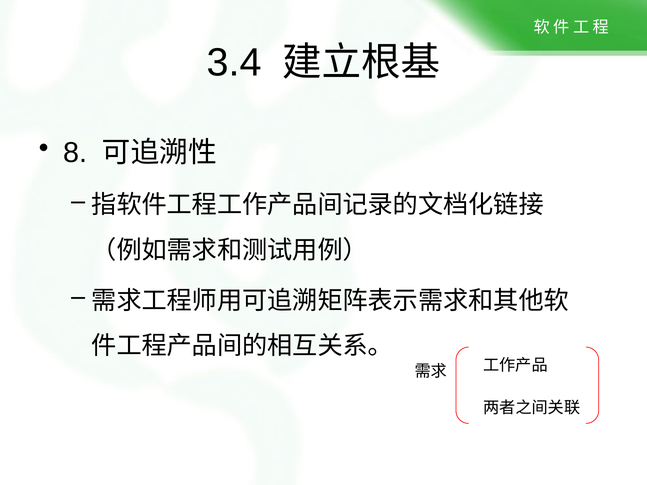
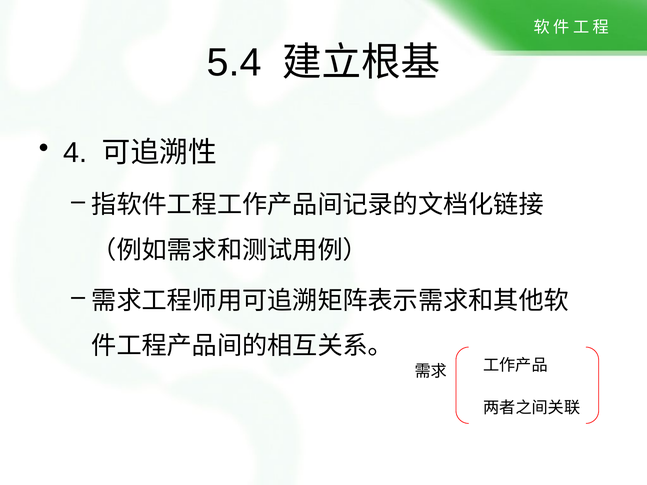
3.4: 3.4 -> 5.4
8: 8 -> 4
